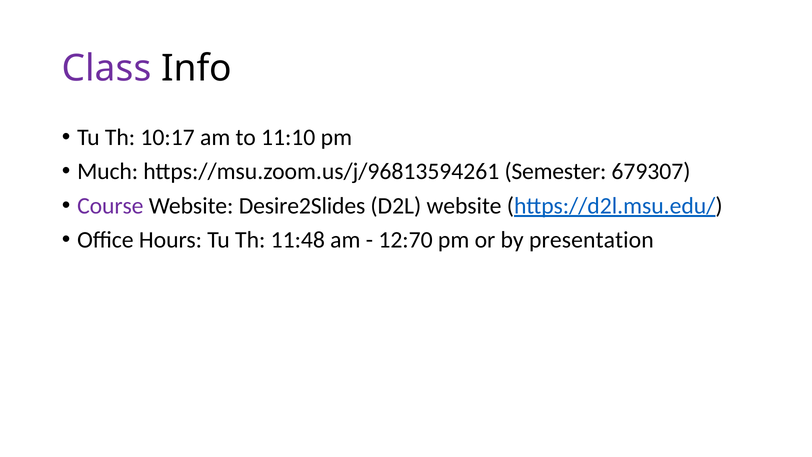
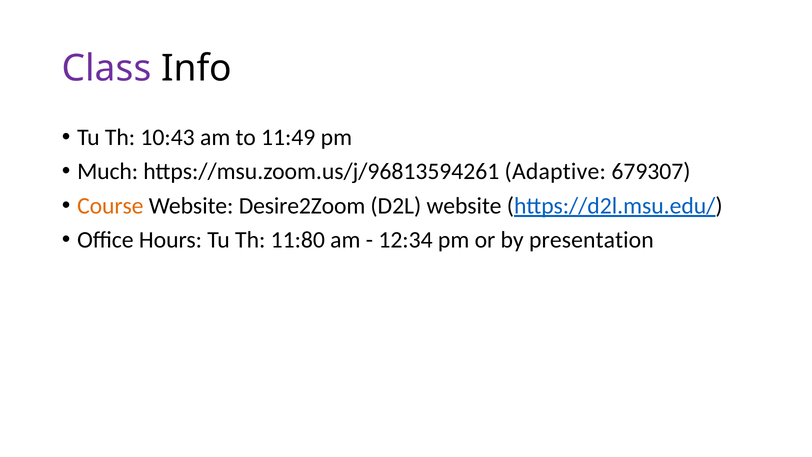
10:17: 10:17 -> 10:43
11:10: 11:10 -> 11:49
Semester: Semester -> Adaptive
Course colour: purple -> orange
Desire2Slides: Desire2Slides -> Desire2Zoom
11:48: 11:48 -> 11:80
12:70: 12:70 -> 12:34
